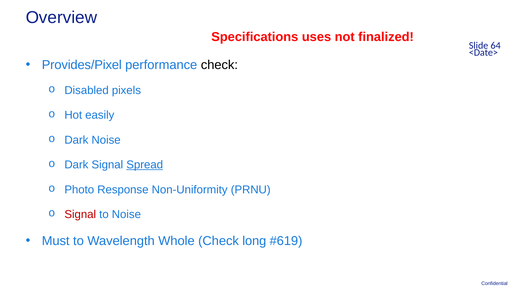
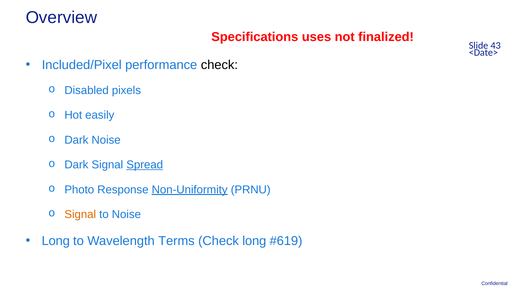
64: 64 -> 43
Provides/Pixel: Provides/Pixel -> Included/Pixel
Non-Uniformity underline: none -> present
Signal at (80, 215) colour: red -> orange
Must at (56, 241): Must -> Long
Whole: Whole -> Terms
